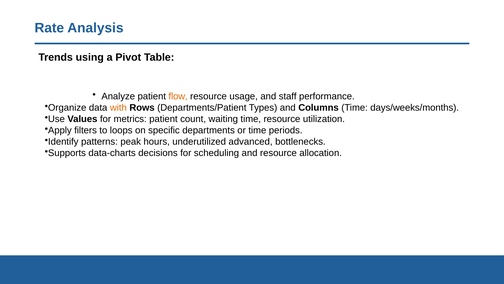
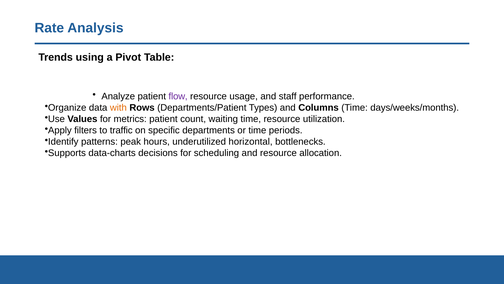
flow colour: orange -> purple
loops: loops -> traffic
advanced: advanced -> horizontal
